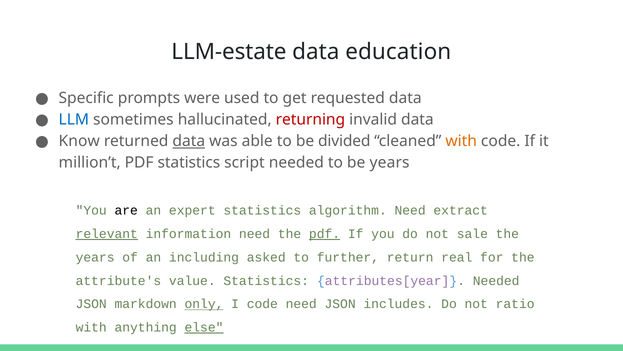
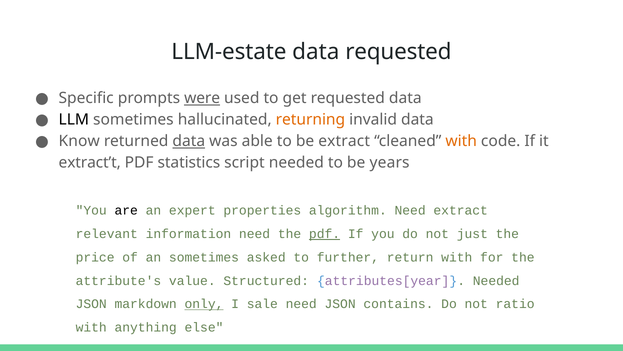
data education: education -> requested
were underline: none -> present
LLM colour: blue -> black
returning colour: red -> orange
be divided: divided -> extract
million’t: million’t -> extract’t
expert statistics: statistics -> properties
relevant underline: present -> none
sale: sale -> just
years at (95, 257): years -> price
an including: including -> sometimes
return real: real -> with
value Statistics: Statistics -> Structured
I code: code -> sale
includes: includes -> contains
else underline: present -> none
